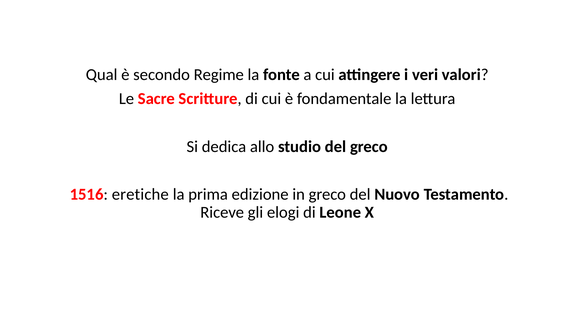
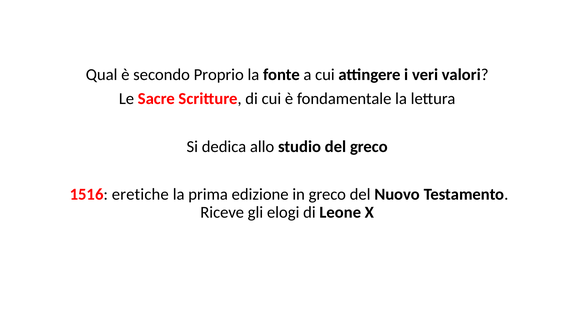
Regime: Regime -> Proprio
